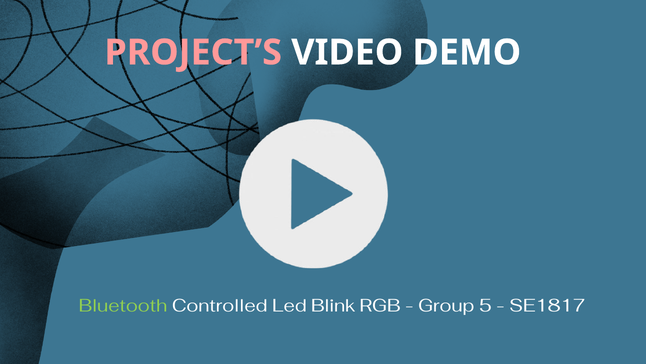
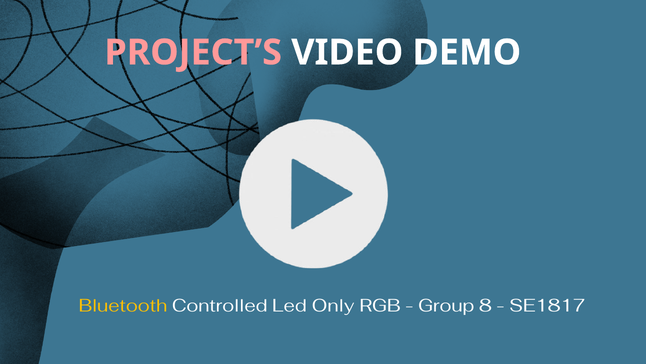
Bluetooth colour: light green -> yellow
Blink: Blink -> Only
5: 5 -> 8
